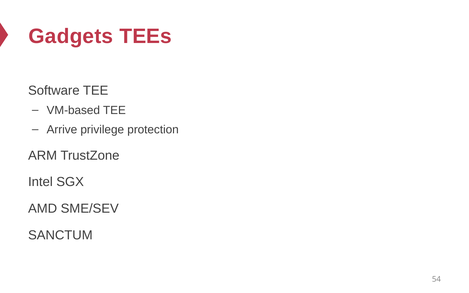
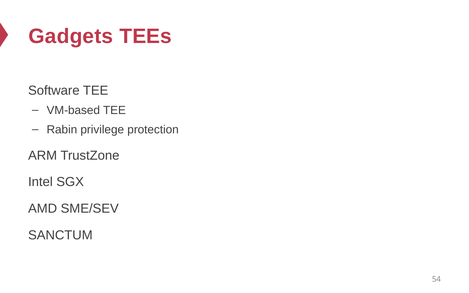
Arrive: Arrive -> Rabin
